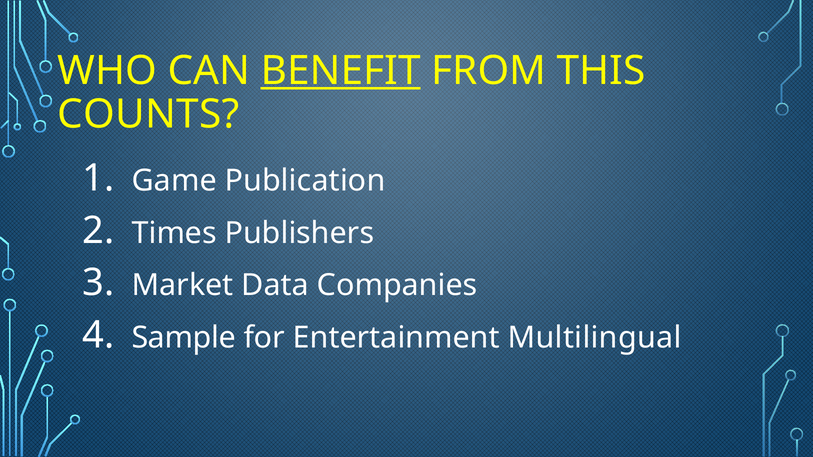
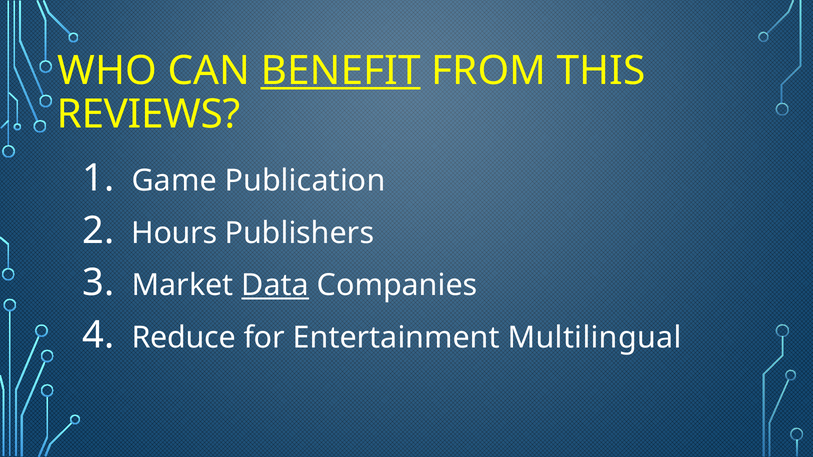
COUNTS: COUNTS -> REVIEWS
Times: Times -> Hours
Data underline: none -> present
Sample: Sample -> Reduce
